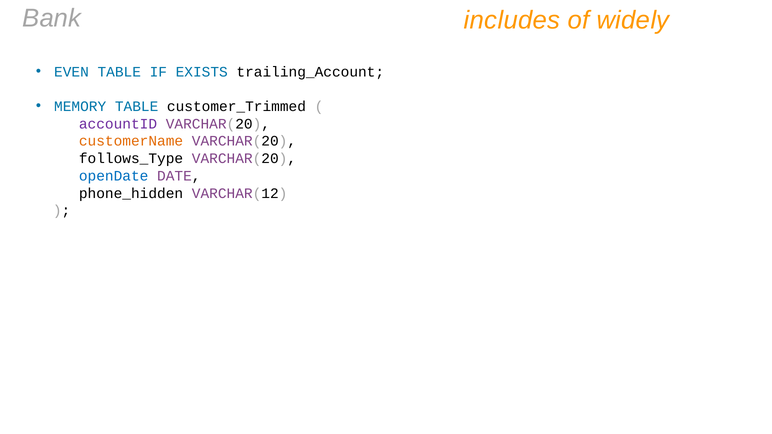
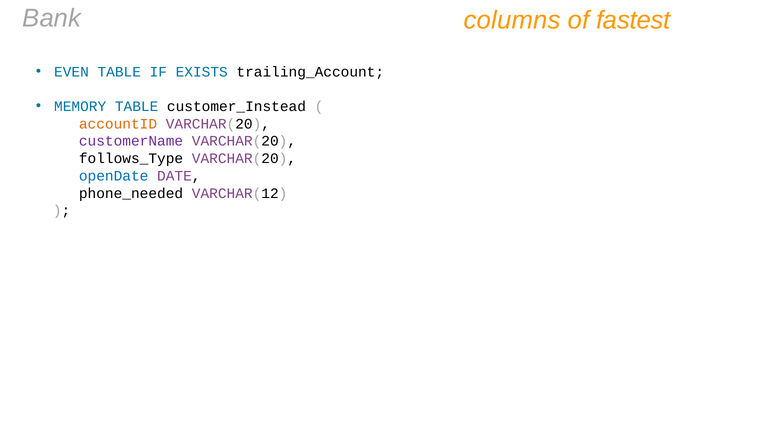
includes: includes -> columns
widely: widely -> fastest
customer_Trimmed: customer_Trimmed -> customer_Instead
accountID colour: purple -> orange
customerName colour: orange -> purple
phone_hidden: phone_hidden -> phone_needed
